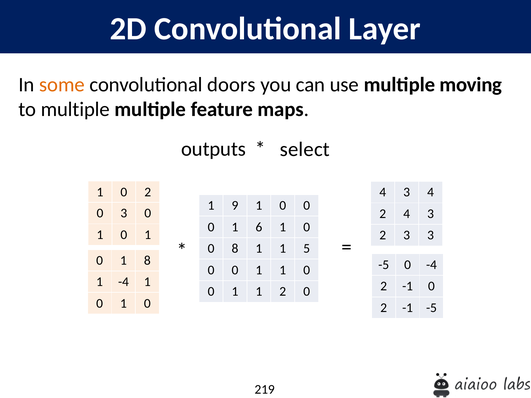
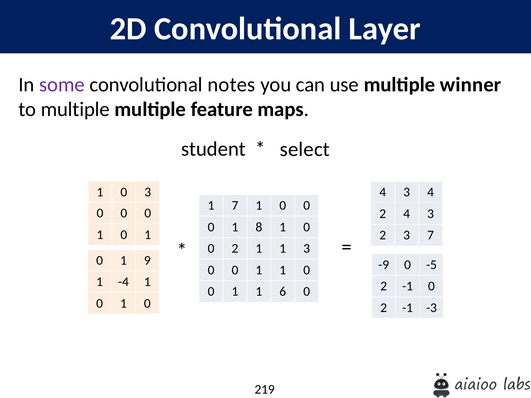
some colour: orange -> purple
doors: doors -> notes
moving: moving -> winner
outputs: outputs -> student
1 0 2: 2 -> 3
1 9: 9 -> 7
3 at (124, 213): 3 -> 0
6: 6 -> 8
3 3: 3 -> 7
8 at (235, 249): 8 -> 2
1 5: 5 -> 3
1 8: 8 -> 9
-5 at (384, 265): -5 -> -9
0 -4: -4 -> -5
1 2: 2 -> 6
-1 -5: -5 -> -3
